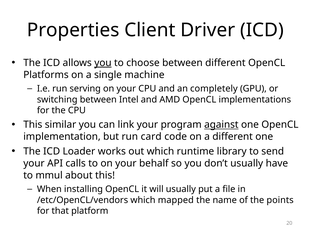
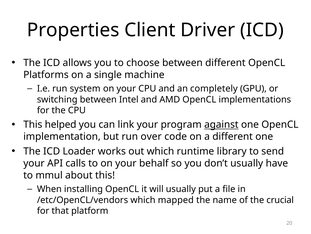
you at (103, 63) underline: present -> none
serving: serving -> system
similar: similar -> helped
card: card -> over
points: points -> crucial
